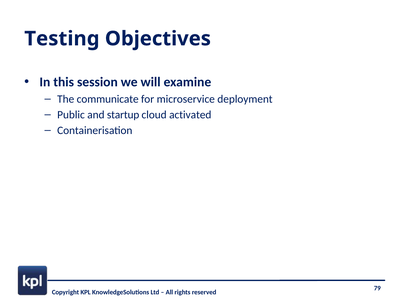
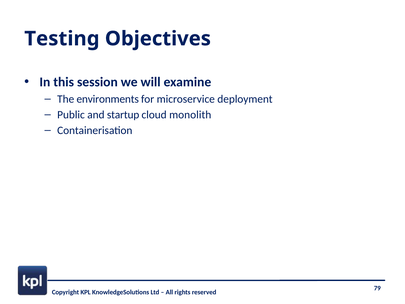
communicate: communicate -> environments
activated: activated -> monolith
